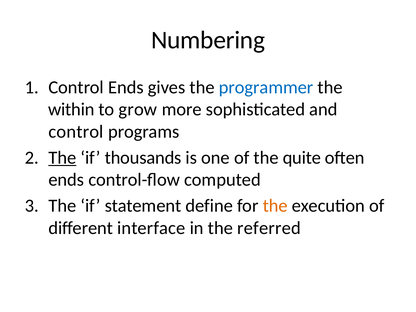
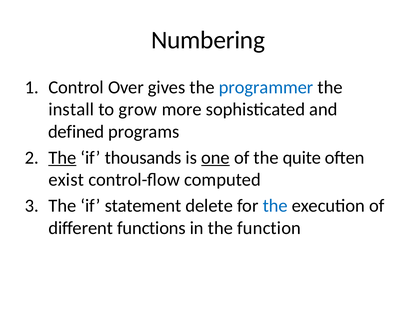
Control Ends: Ends -> Over
within: within -> install
control at (76, 132): control -> defined
one underline: none -> present
ends at (66, 180): ends -> exist
define: define -> delete
the at (275, 206) colour: orange -> blue
interface: interface -> functions
referred: referred -> function
